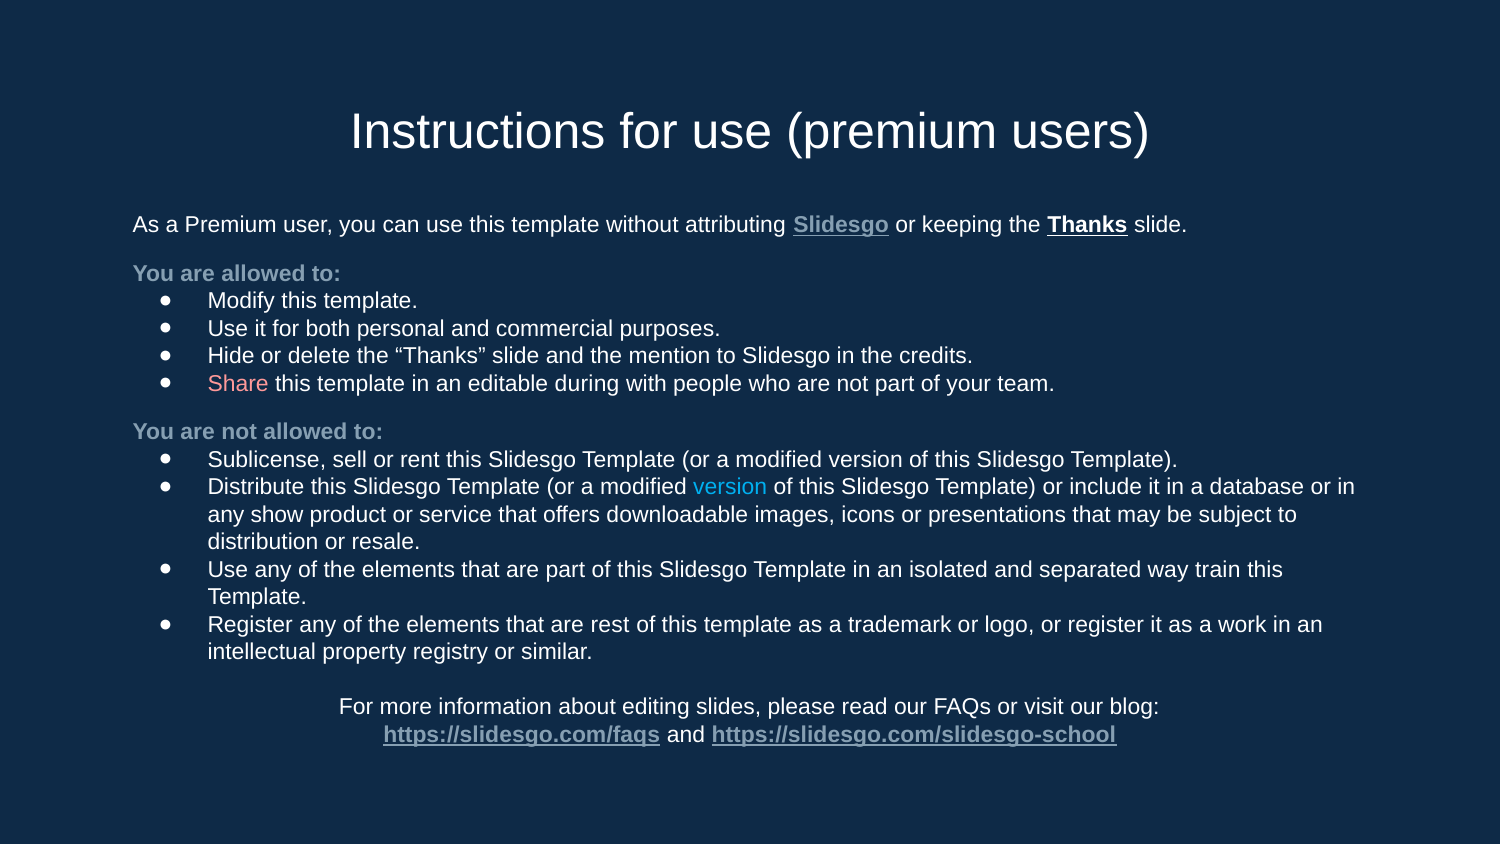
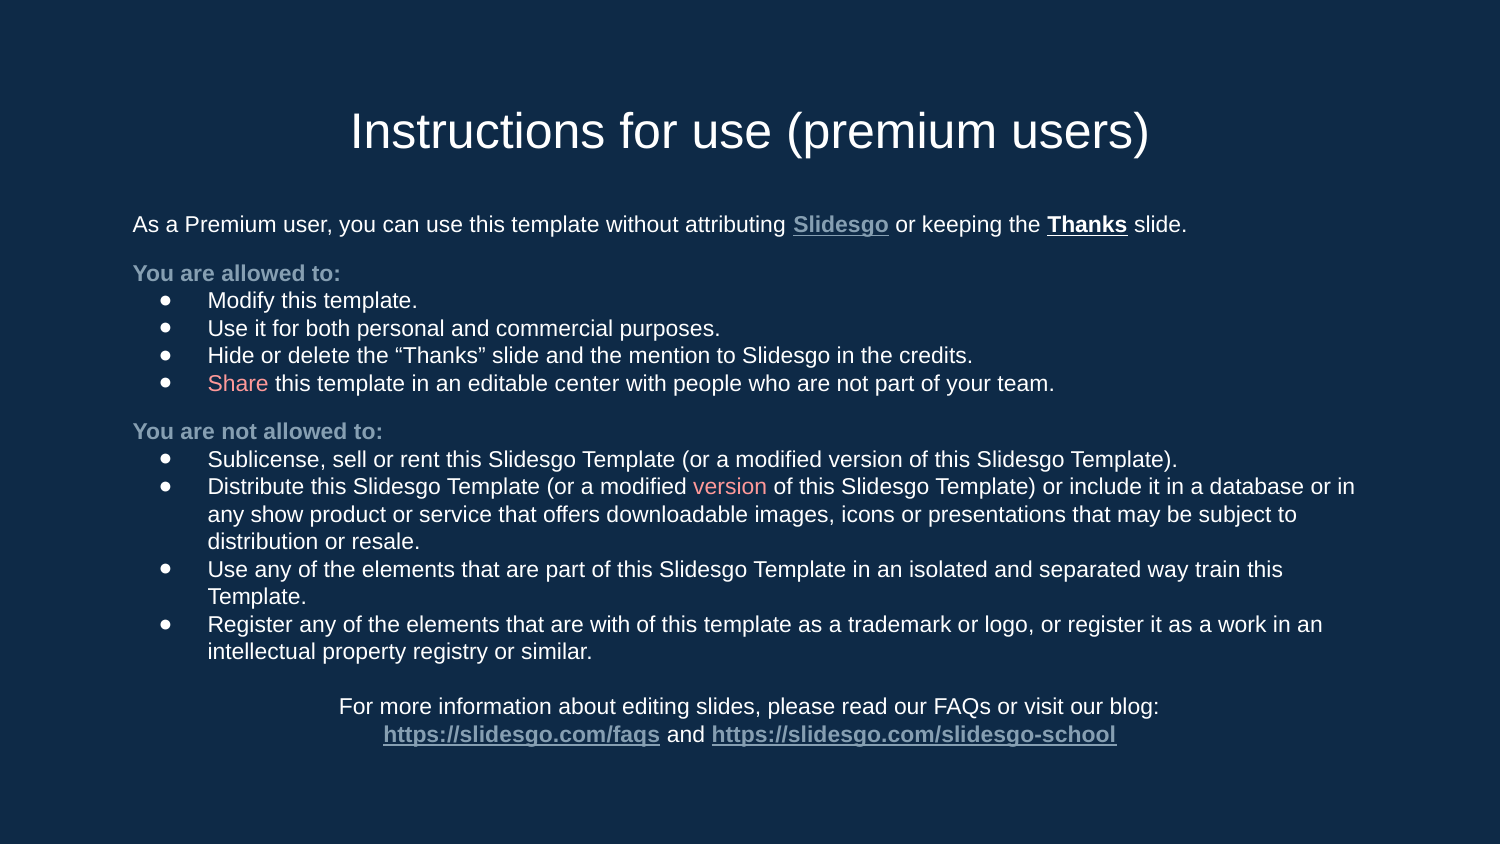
during: during -> center
version at (730, 487) colour: light blue -> pink
are rest: rest -> with
